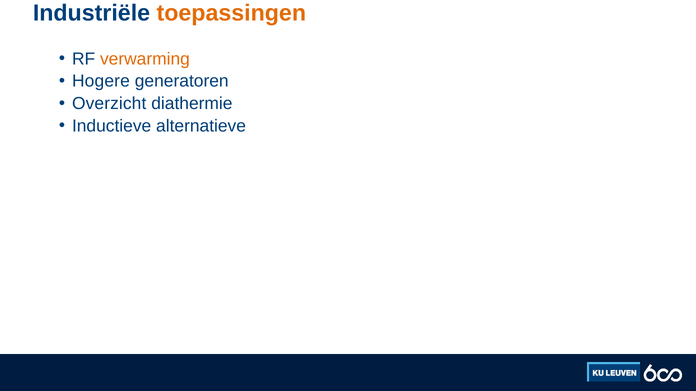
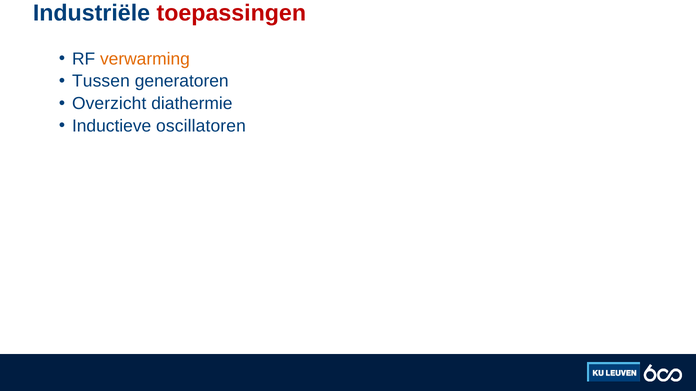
toepassingen colour: orange -> red
Hogere: Hogere -> Tussen
alternatieve: alternatieve -> oscillatoren
